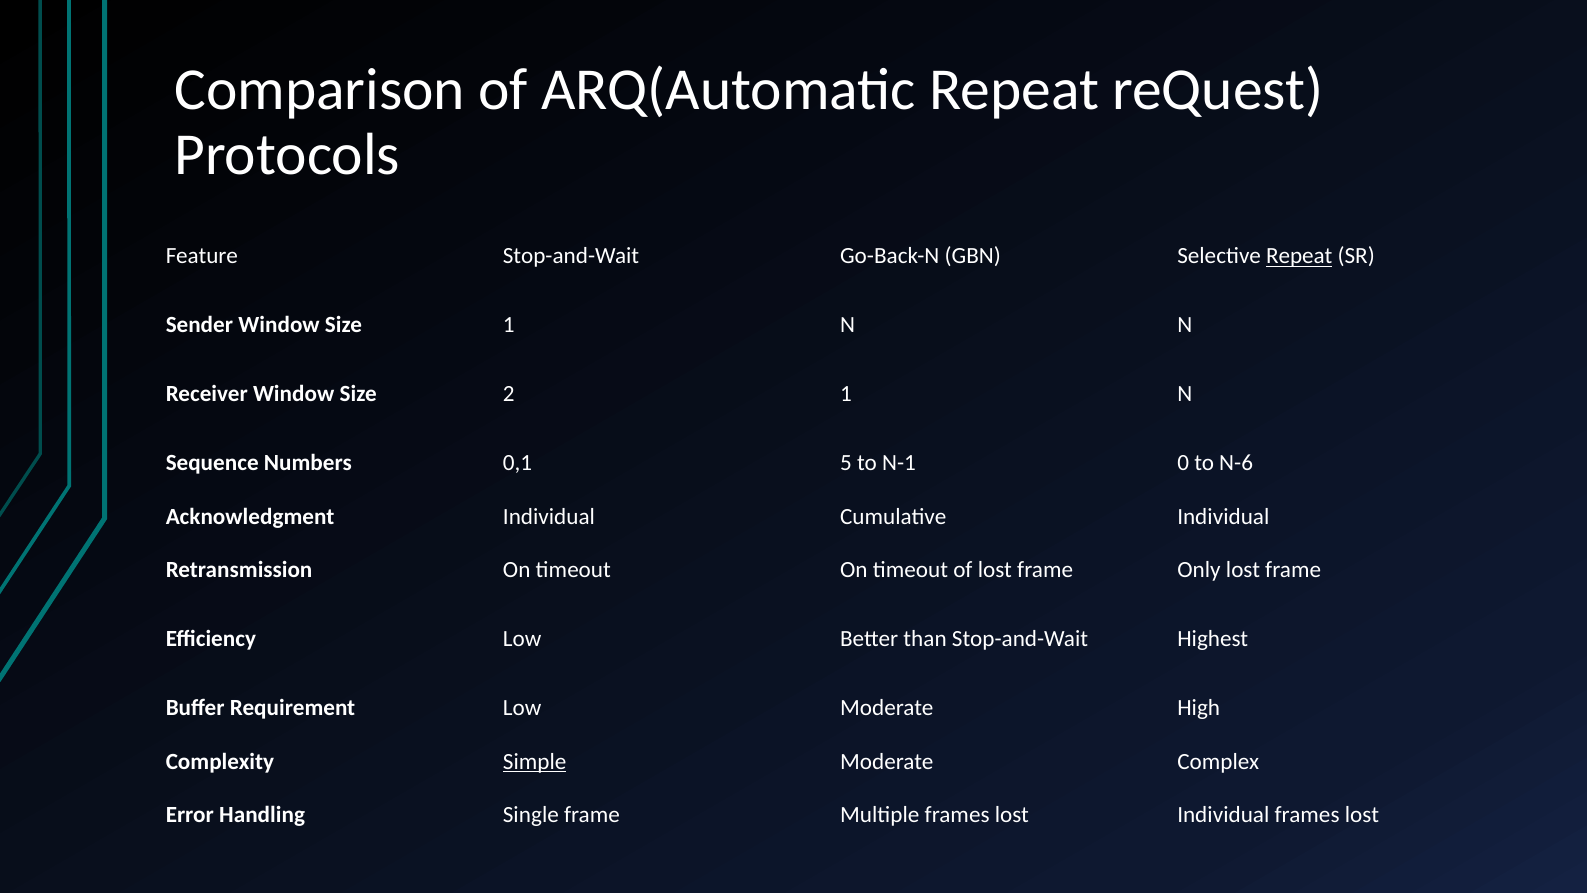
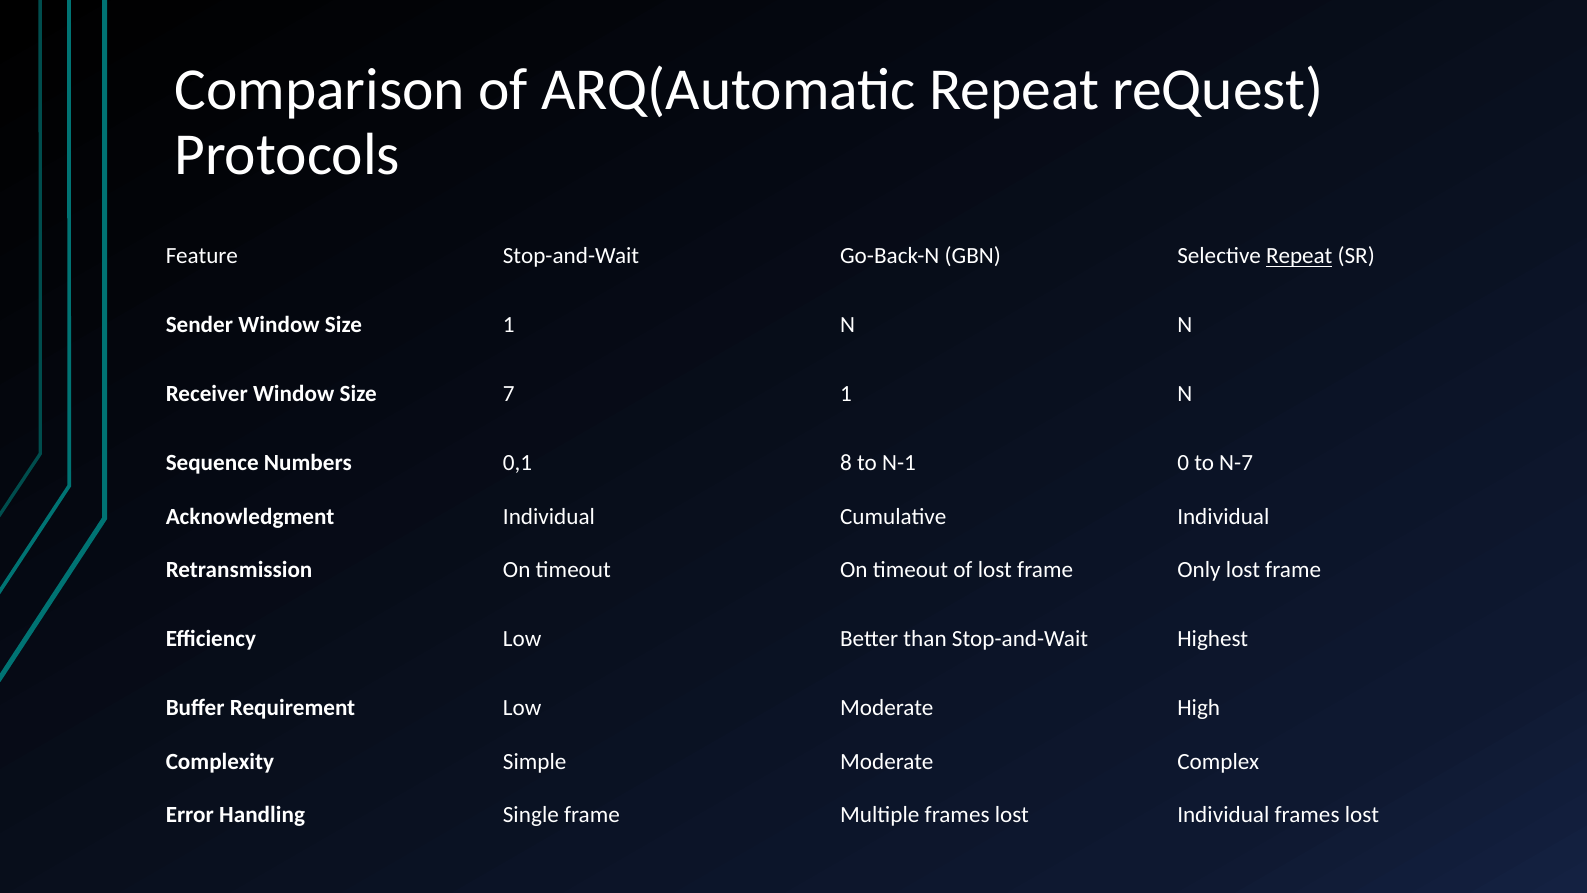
2: 2 -> 7
5: 5 -> 8
N-6: N-6 -> N-7
Simple underline: present -> none
